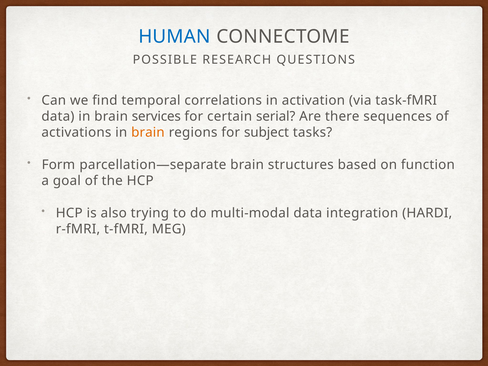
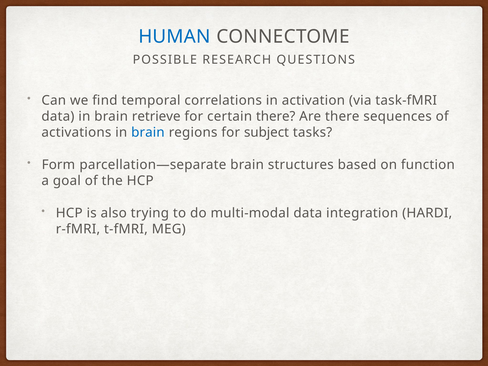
services: services -> retrieve
certain serial: serial -> there
brain at (148, 132) colour: orange -> blue
